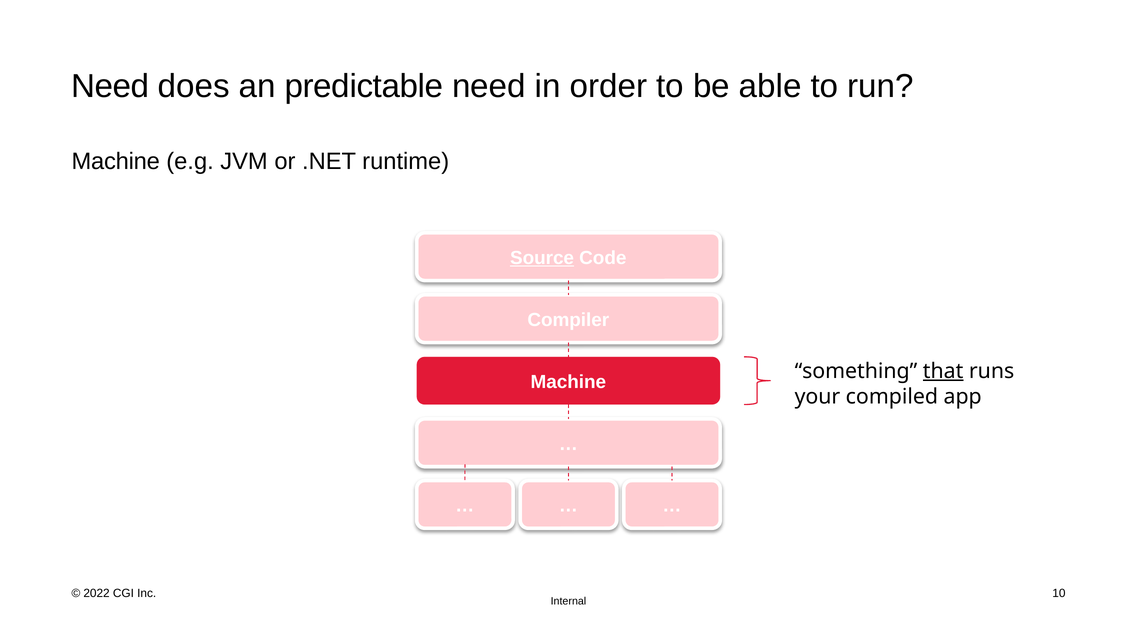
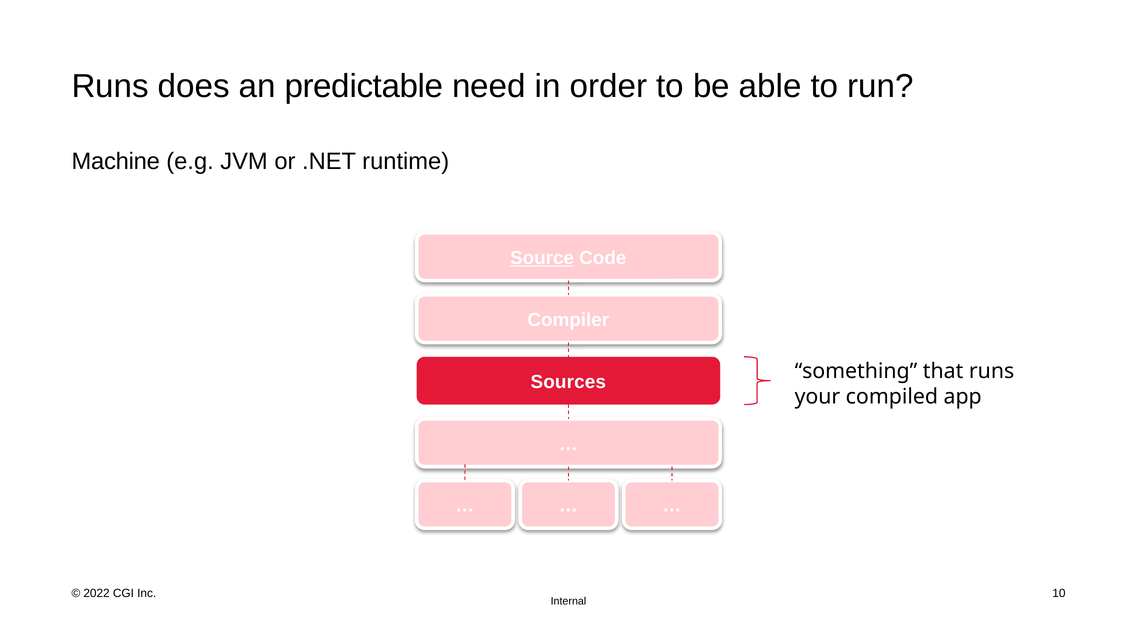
Need at (110, 86): Need -> Runs
that underline: present -> none
Machine at (568, 382): Machine -> Sources
